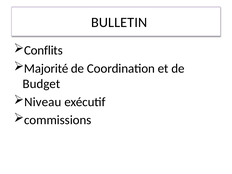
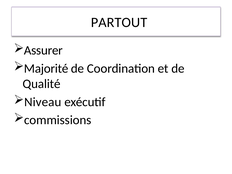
BULLETIN: BULLETIN -> PARTOUT
Conflits: Conflits -> Assurer
Budget: Budget -> Qualité
